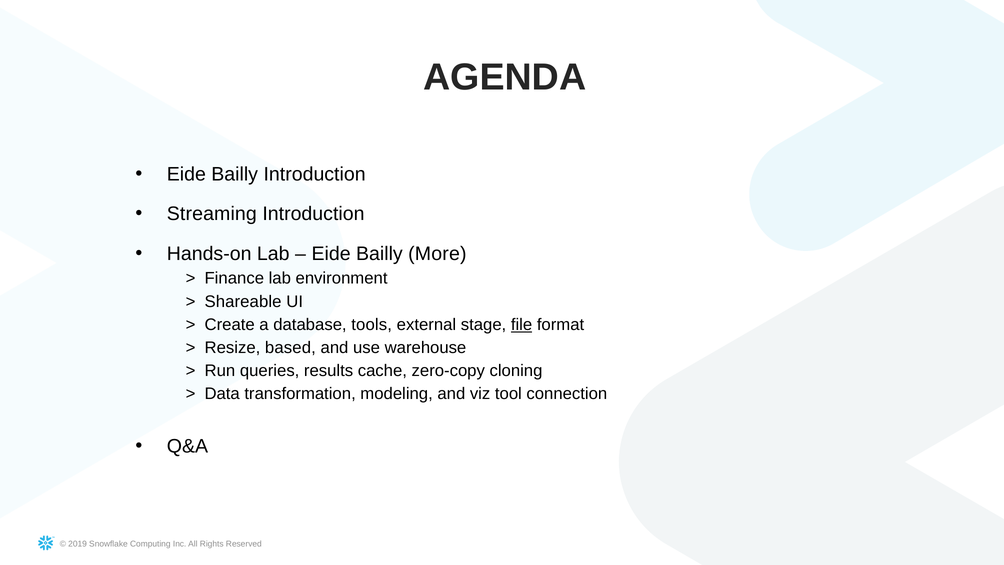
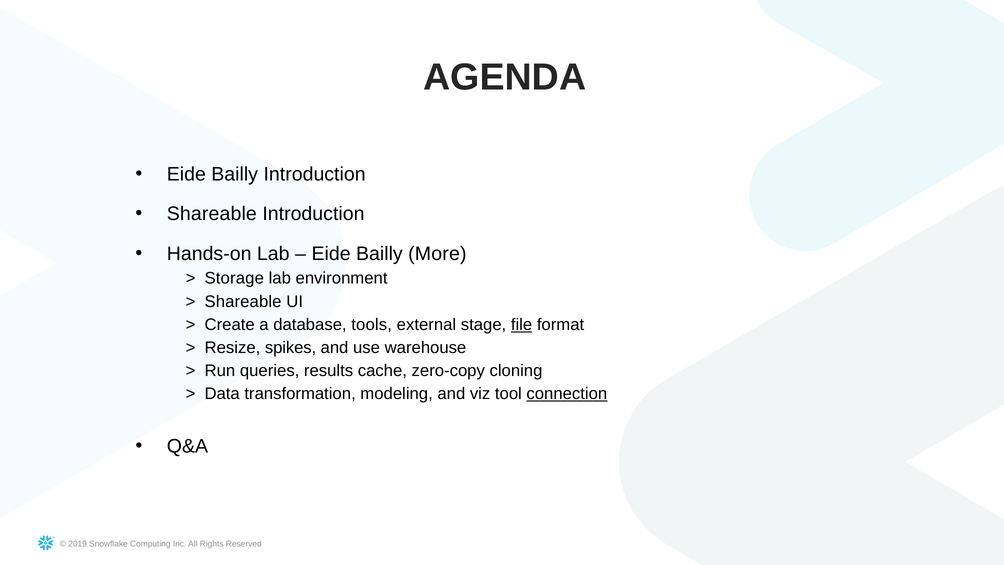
Streaming at (212, 214): Streaming -> Shareable
Finance: Finance -> Storage
based: based -> spikes
connection underline: none -> present
